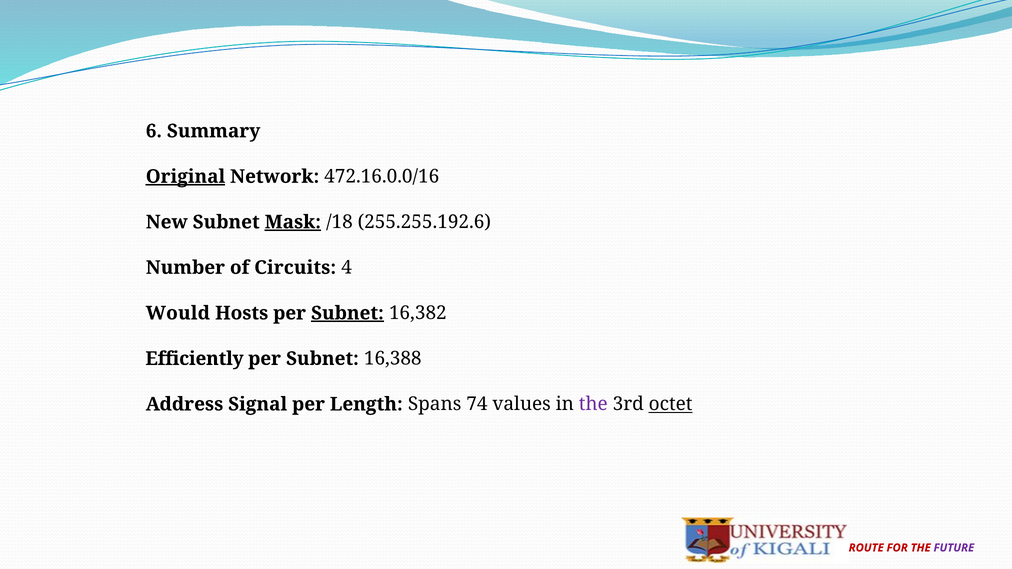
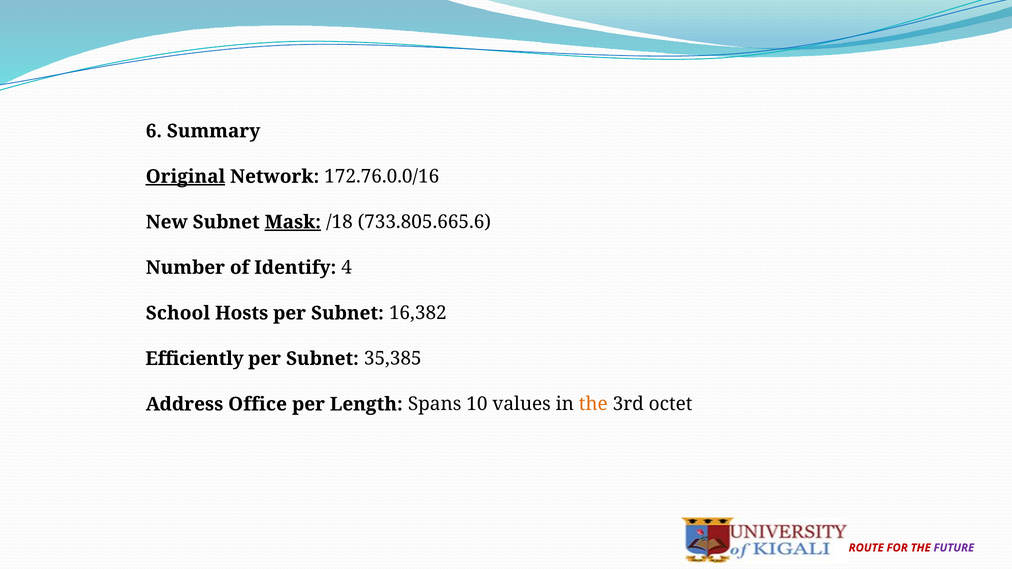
472.16.0.0/16: 472.16.0.0/16 -> 172.76.0.0/16
255.255.192.6: 255.255.192.6 -> 733.805.665.6
Circuits: Circuits -> Identify
Would: Would -> School
Subnet at (347, 313) underline: present -> none
16,388: 16,388 -> 35,385
Signal: Signal -> Office
74: 74 -> 10
the at (593, 404) colour: purple -> orange
octet underline: present -> none
